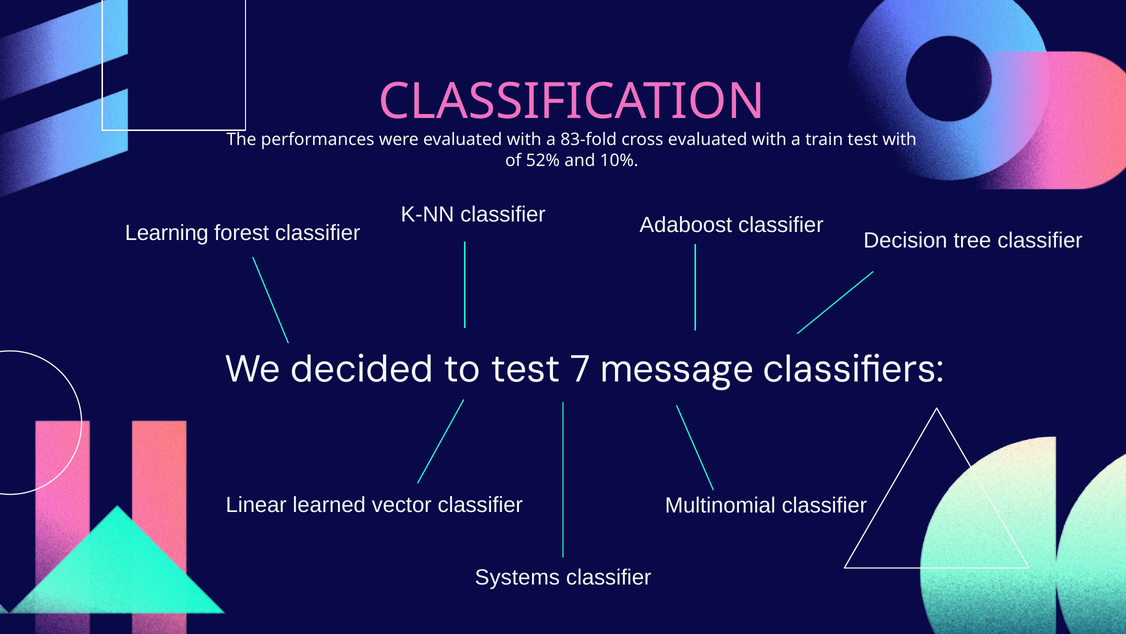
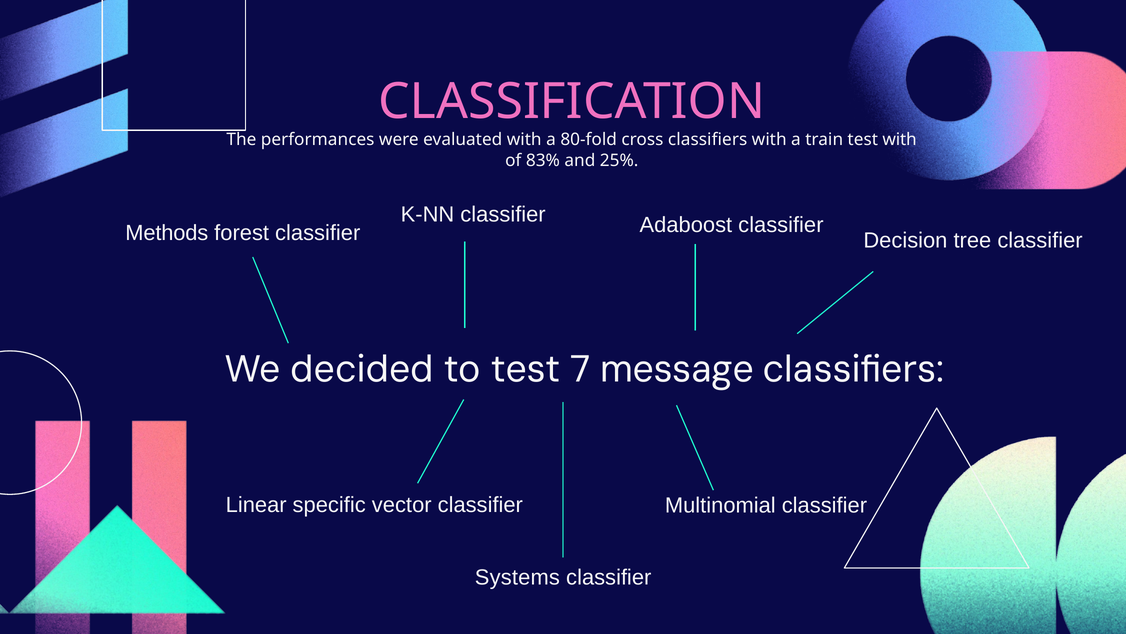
83-fold: 83-fold -> 80-fold
cross evaluated: evaluated -> classifiers
52%: 52% -> 83%
10%: 10% -> 25%
Learning: Learning -> Methods
learned: learned -> specific
